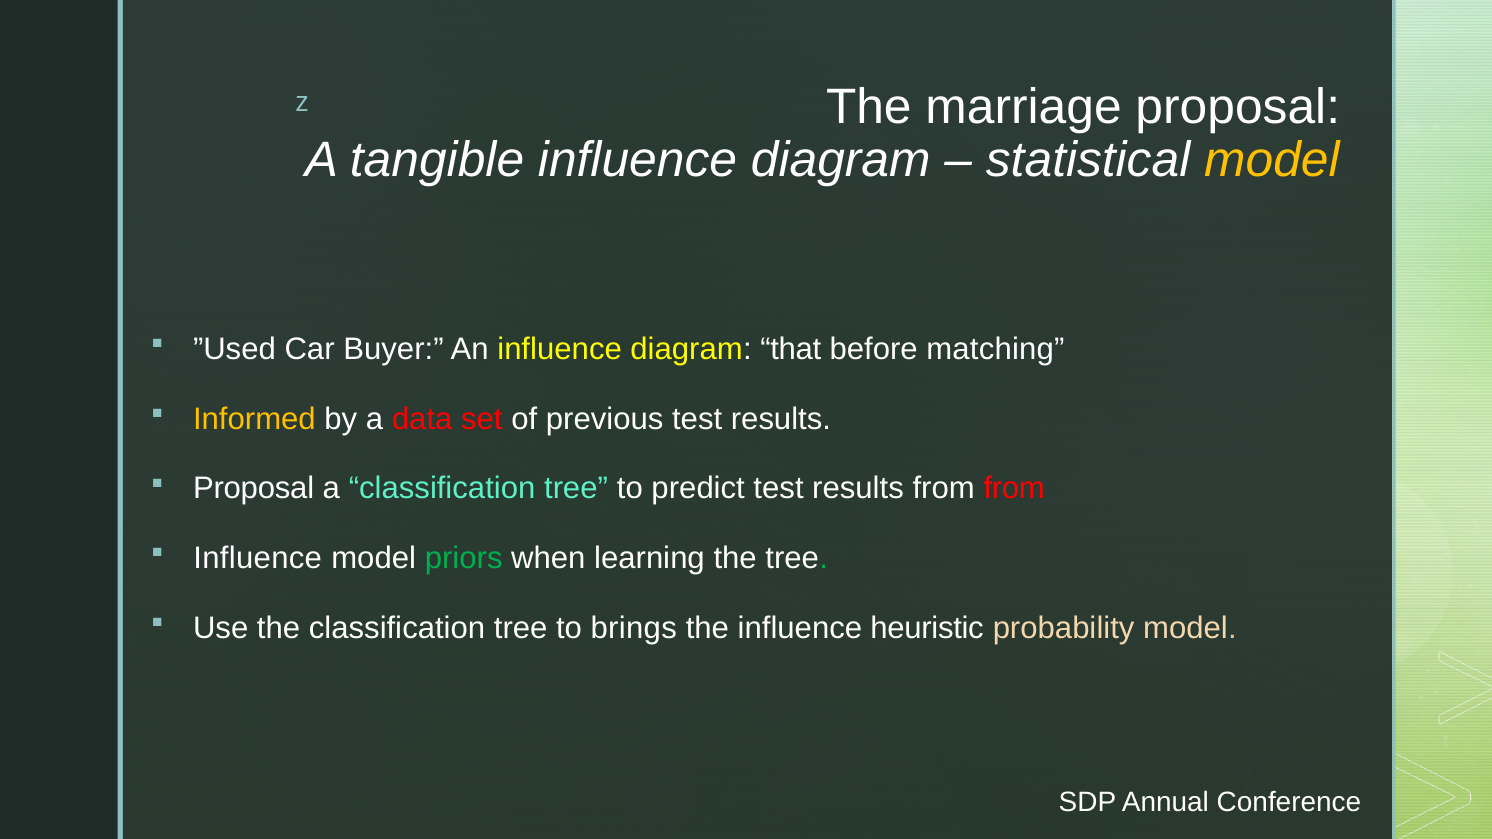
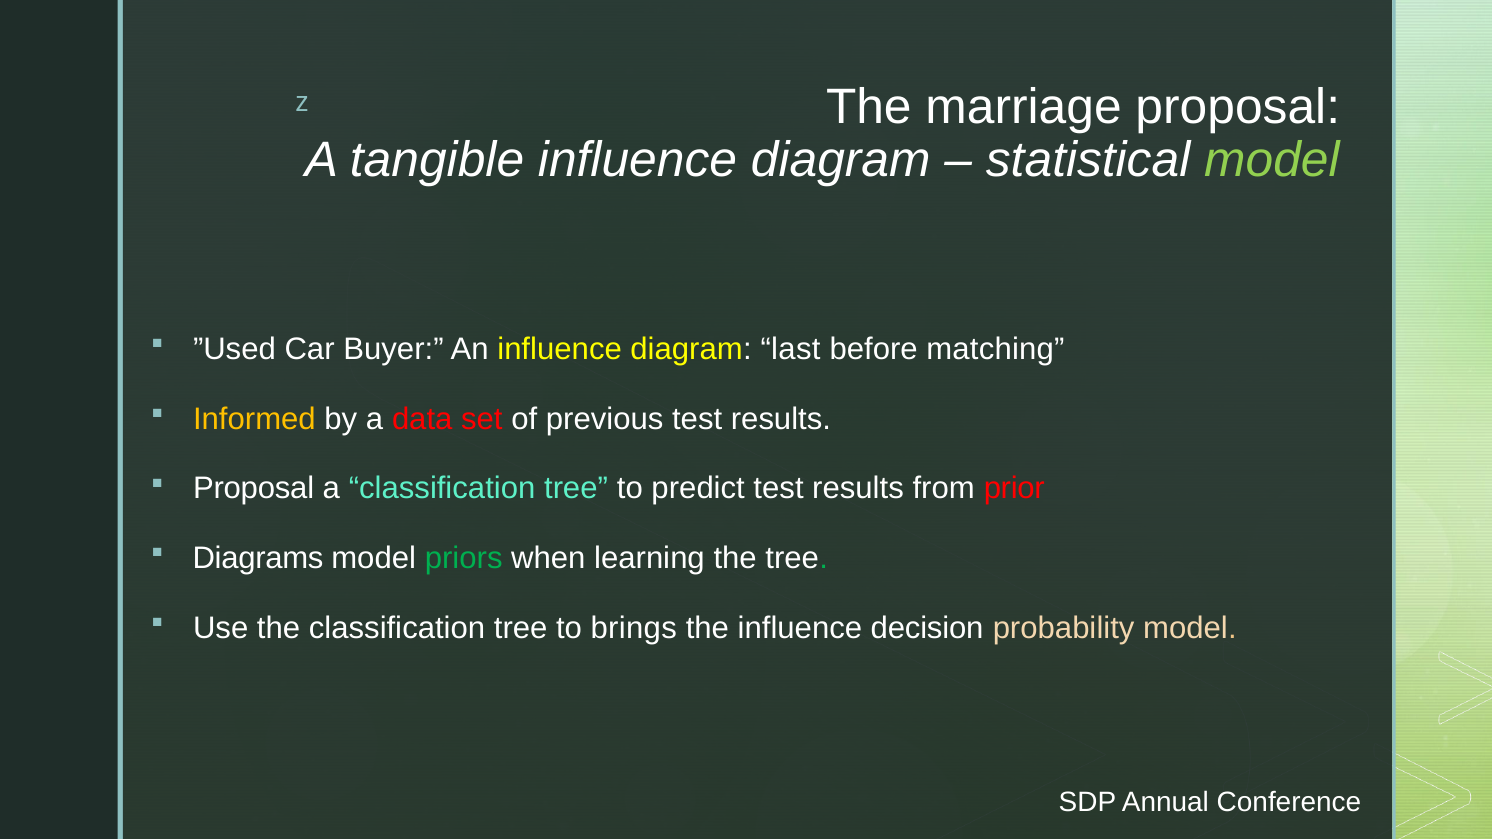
model at (1272, 161) colour: yellow -> light green
that: that -> last
from from: from -> prior
Influence at (258, 558): Influence -> Diagrams
heuristic: heuristic -> decision
